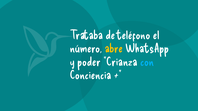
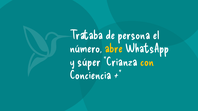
teléfono: teléfono -> persona
poder: poder -> súper
con colour: light blue -> yellow
